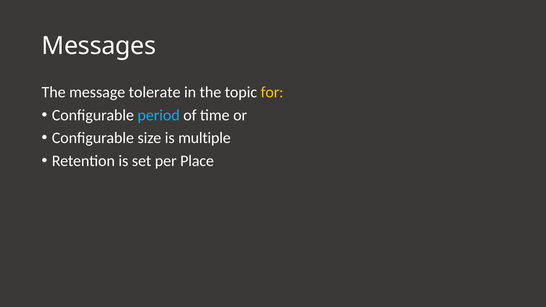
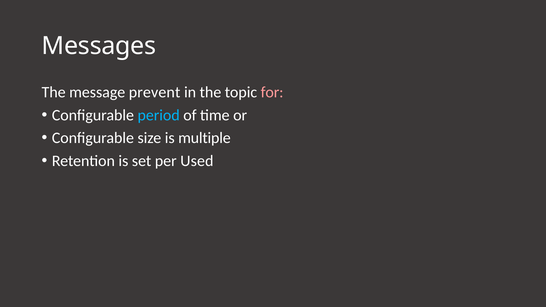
tolerate: tolerate -> prevent
for colour: yellow -> pink
Place: Place -> Used
